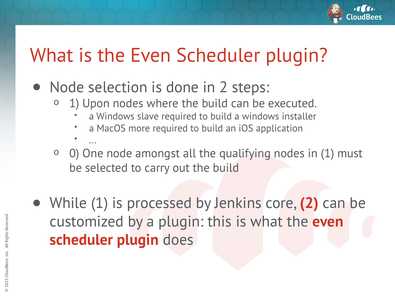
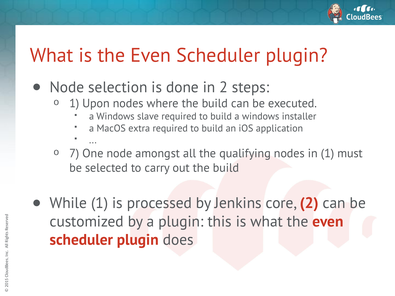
more: more -> extra
0 at (74, 154): 0 -> 7
